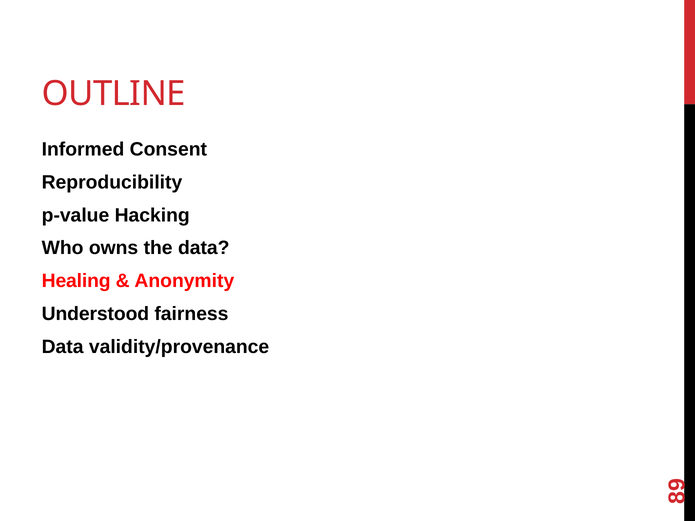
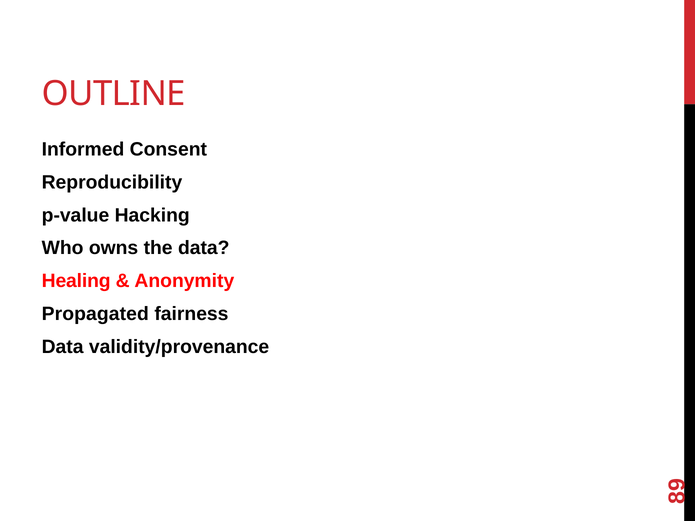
Understood: Understood -> Propagated
